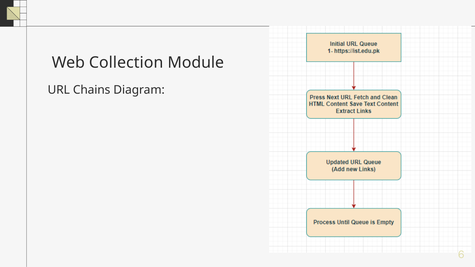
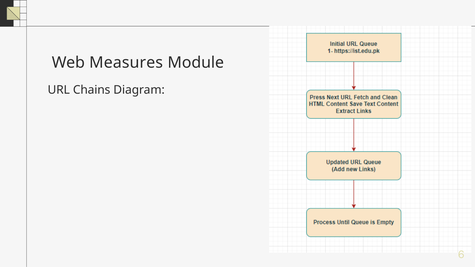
Collection: Collection -> Measures
